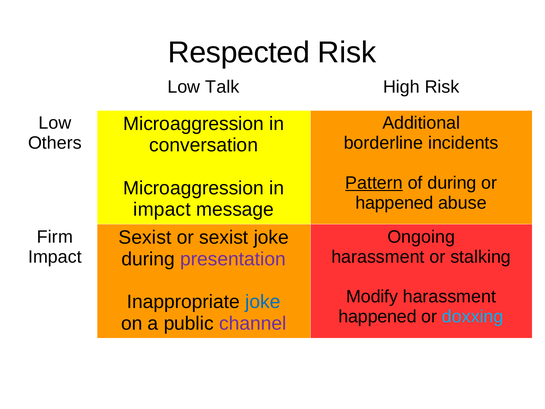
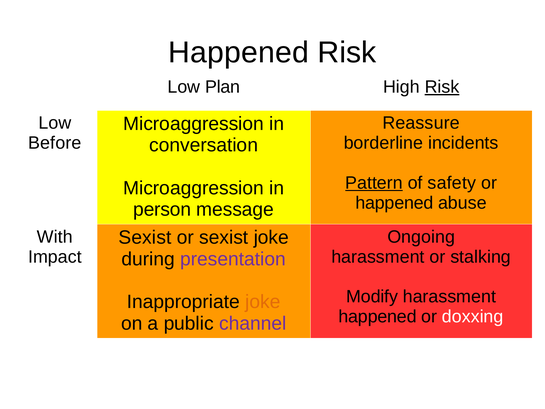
Respected at (239, 53): Respected -> Happened
Talk: Talk -> Plan
Risk at (442, 87) underline: none -> present
Additional: Additional -> Reassure
Others: Others -> Before
of during: during -> safety
impact at (162, 209): impact -> person
Firm: Firm -> With
joke at (263, 302) colour: blue -> orange
doxxing colour: light blue -> white
